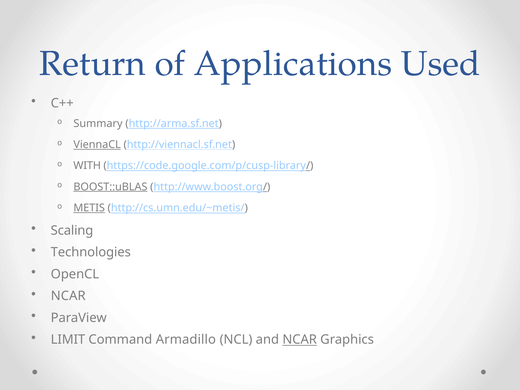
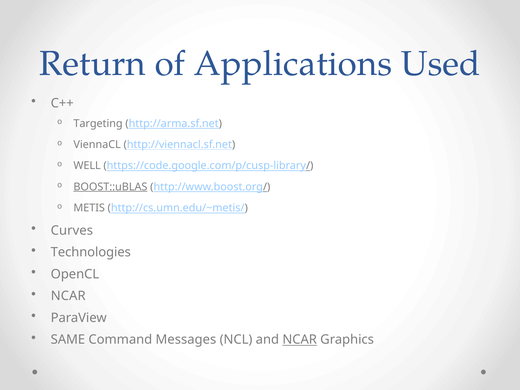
Summary: Summary -> Targeting
ViennaCL underline: present -> none
WITH: WITH -> WELL
METIS underline: present -> none
Scaling: Scaling -> Curves
LIMIT: LIMIT -> SAME
Armadillo: Armadillo -> Messages
